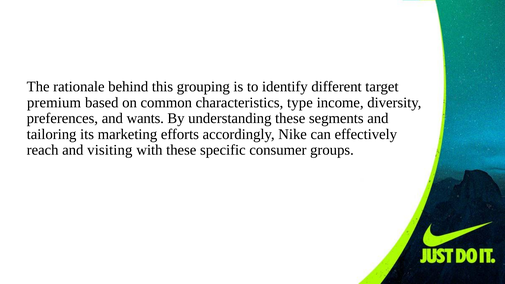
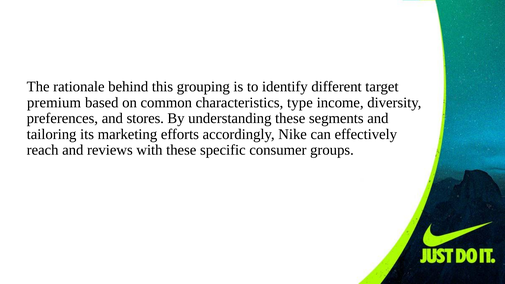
wants: wants -> stores
visiting: visiting -> reviews
